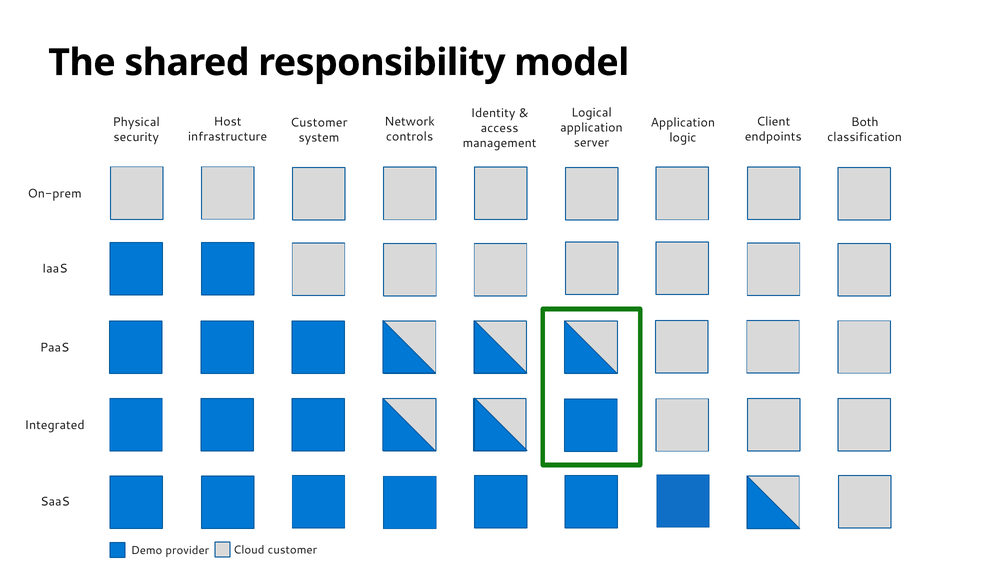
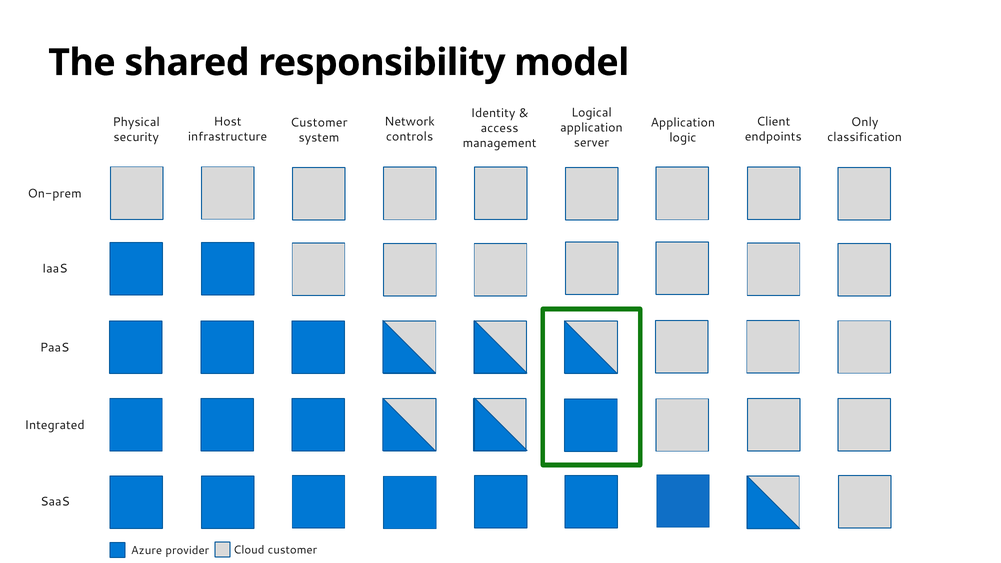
Both: Both -> Only
Demo: Demo -> Azure
